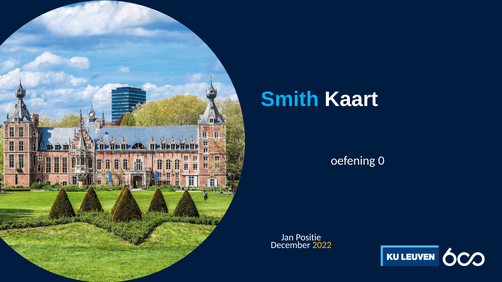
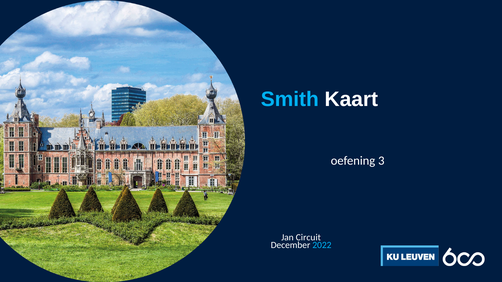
0: 0 -> 3
Positie: Positie -> Circuit
2022 colour: yellow -> light blue
